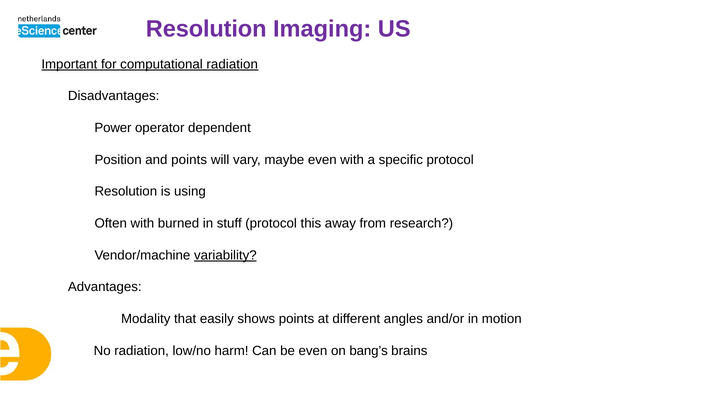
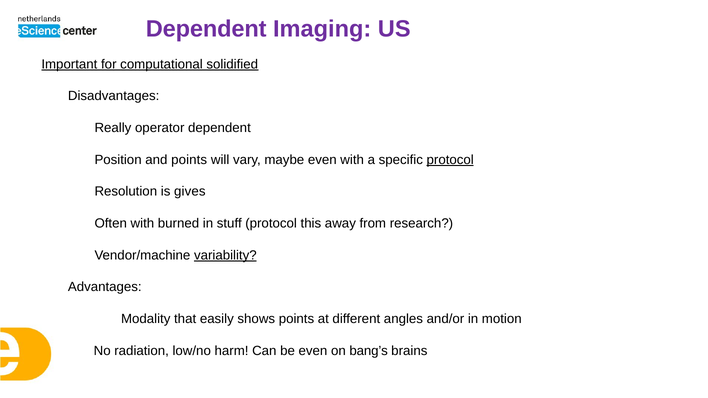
Resolution at (206, 29): Resolution -> Dependent
computational radiation: radiation -> solidified
Power: Power -> Really
protocol at (450, 160) underline: none -> present
using: using -> gives
